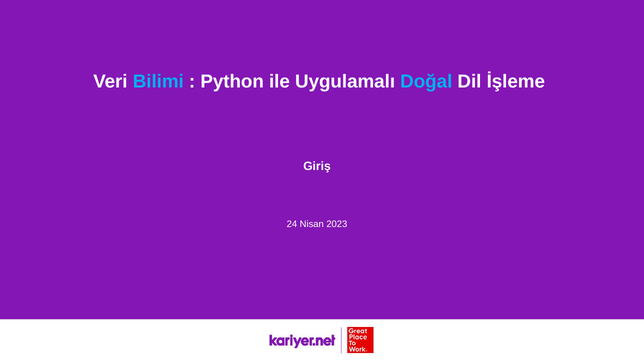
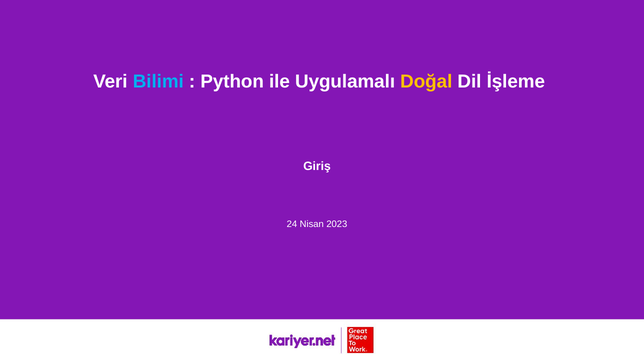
Doğal colour: light blue -> yellow
